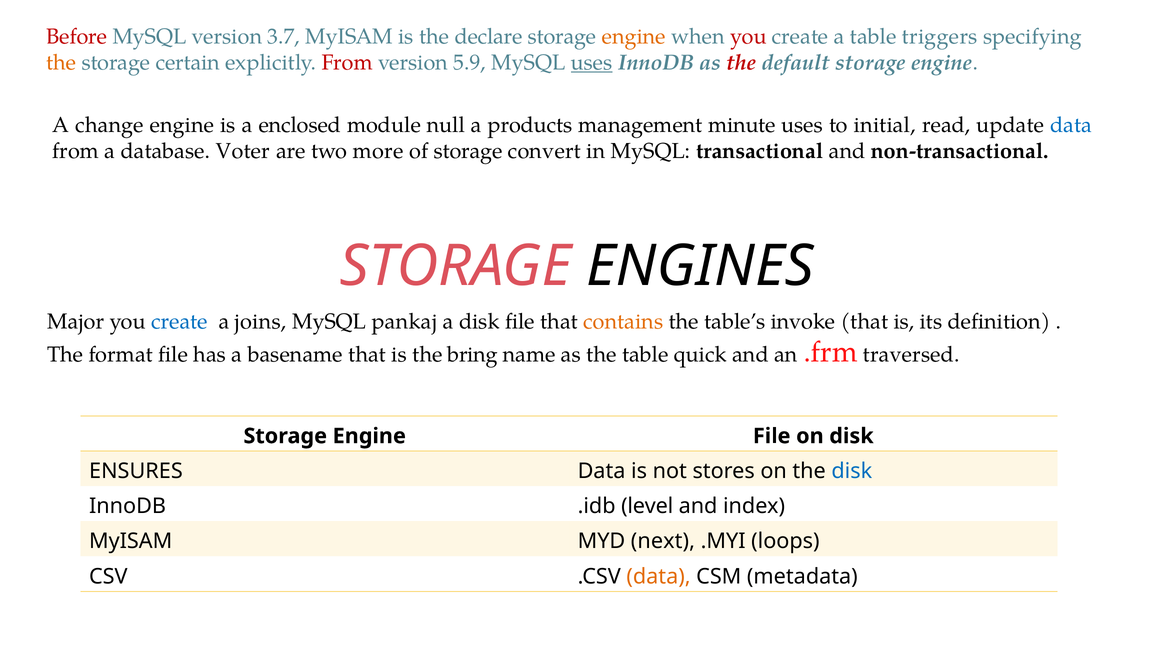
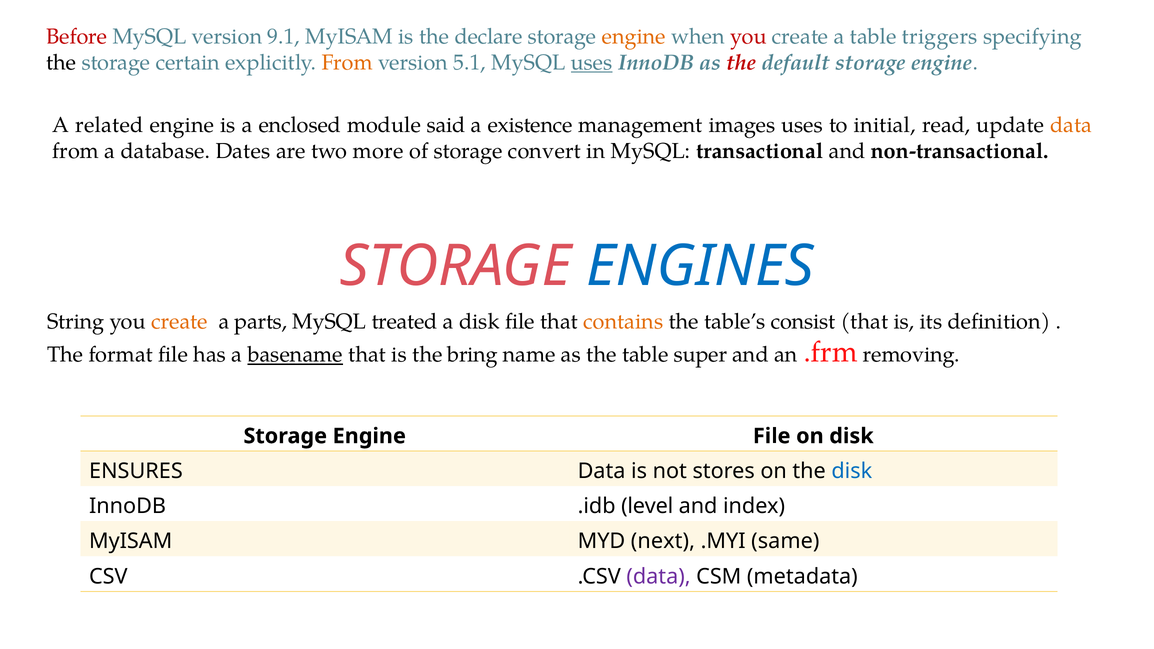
3.7: 3.7 -> 9.1
the at (61, 63) colour: orange -> black
From at (347, 63) colour: red -> orange
5.9: 5.9 -> 5.1
change: change -> related
null: null -> said
products: products -> existence
minute: minute -> images
data at (1071, 125) colour: blue -> orange
Voter: Voter -> Dates
ENGINES colour: black -> blue
Major: Major -> String
create at (179, 322) colour: blue -> orange
joins: joins -> parts
pankaj: pankaj -> treated
invoke: invoke -> consist
basename underline: none -> present
quick: quick -> super
traversed: traversed -> removing
loops: loops -> same
data at (659, 577) colour: orange -> purple
